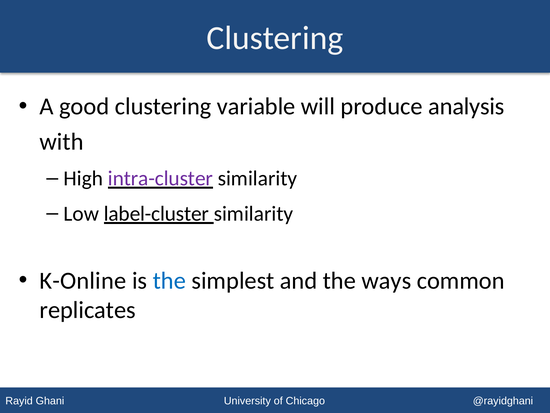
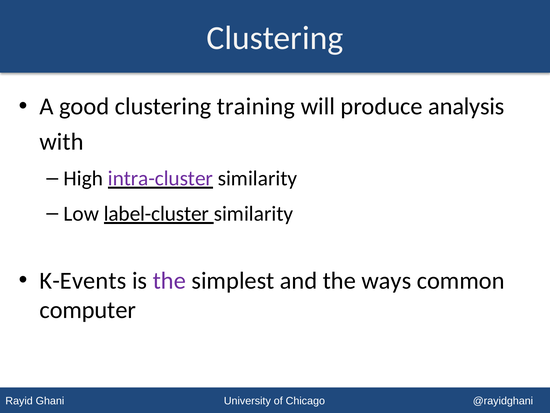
variable: variable -> training
K-Online: K-Online -> K-Events
the at (169, 280) colour: blue -> purple
replicates: replicates -> computer
